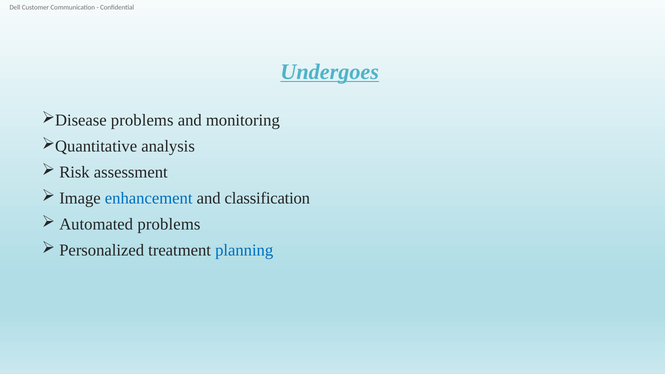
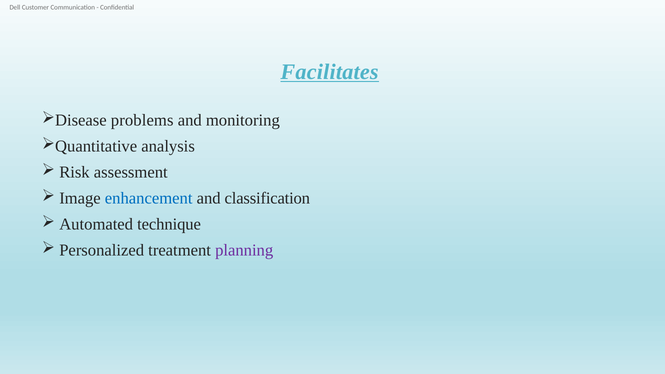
Undergoes: Undergoes -> Facilitates
Automated problems: problems -> technique
planning colour: blue -> purple
